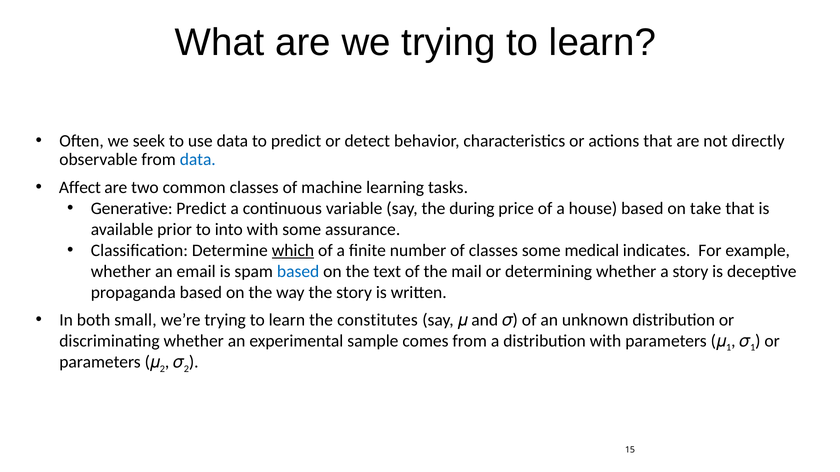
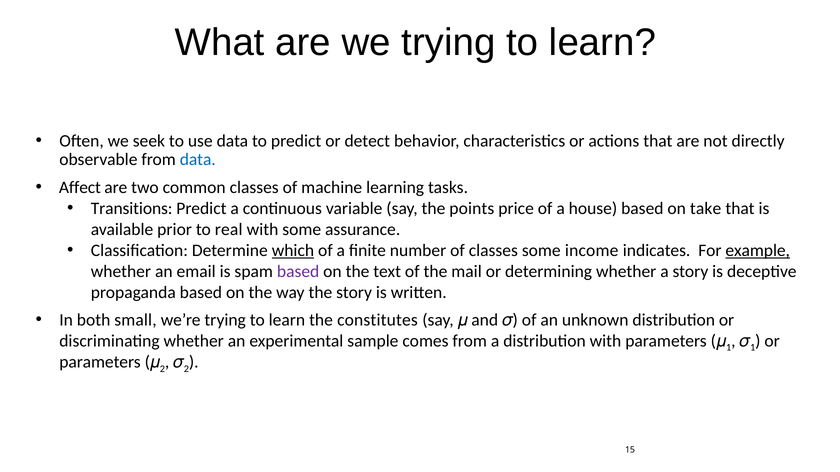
Generative: Generative -> Transitions
during: during -> points
into: into -> real
medical: medical -> income
example underline: none -> present
based at (298, 272) colour: blue -> purple
